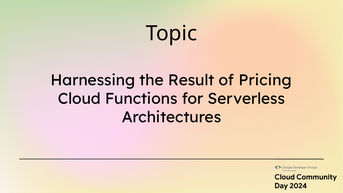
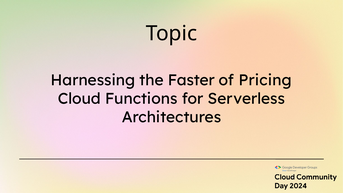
Result: Result -> Faster
